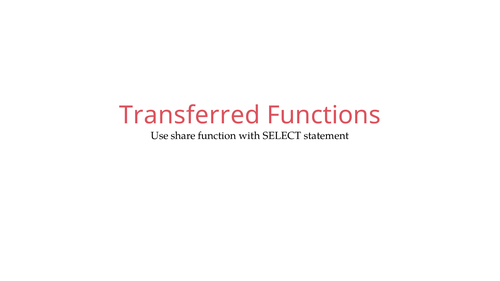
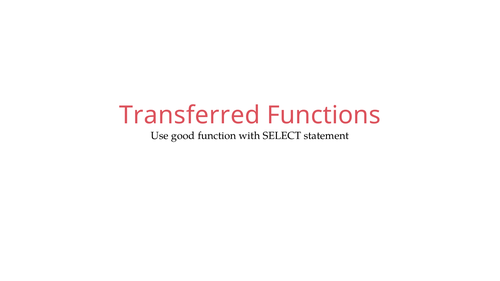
share: share -> good
